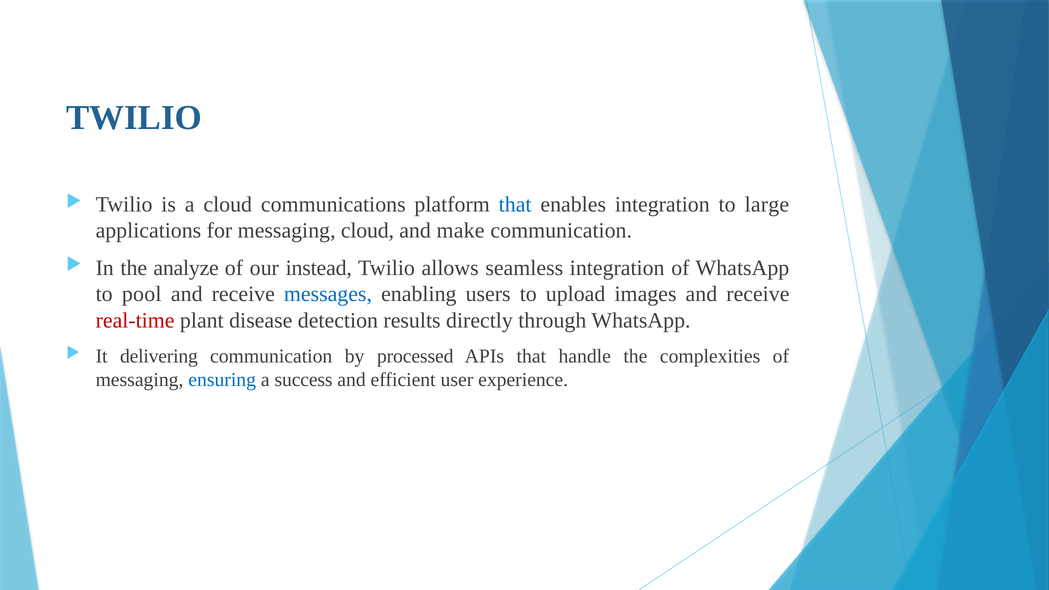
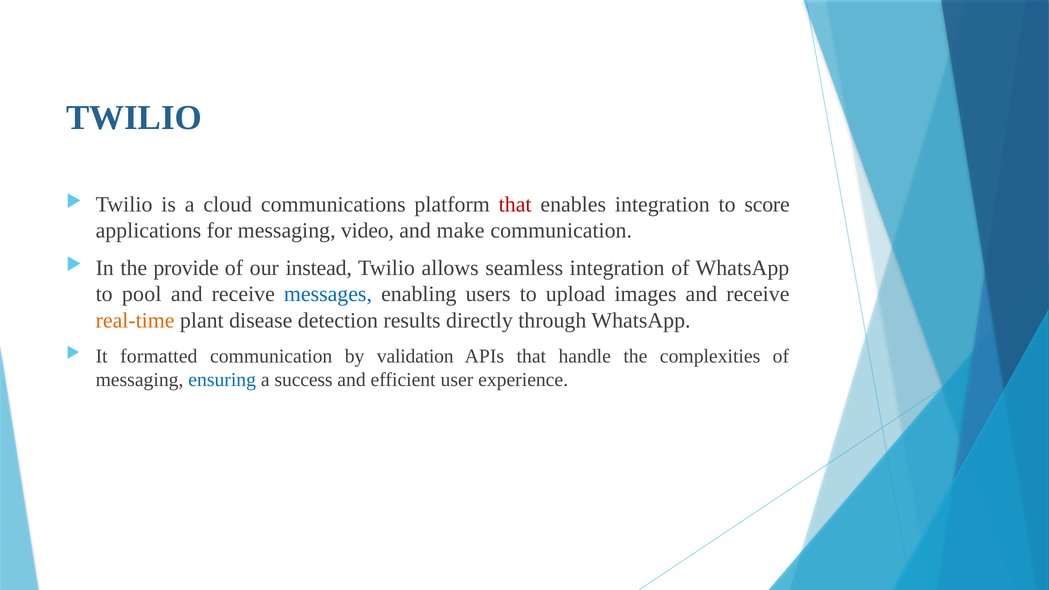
that at (515, 204) colour: blue -> red
large: large -> score
messaging cloud: cloud -> video
analyze: analyze -> provide
real-time colour: red -> orange
delivering: delivering -> formatted
processed: processed -> validation
